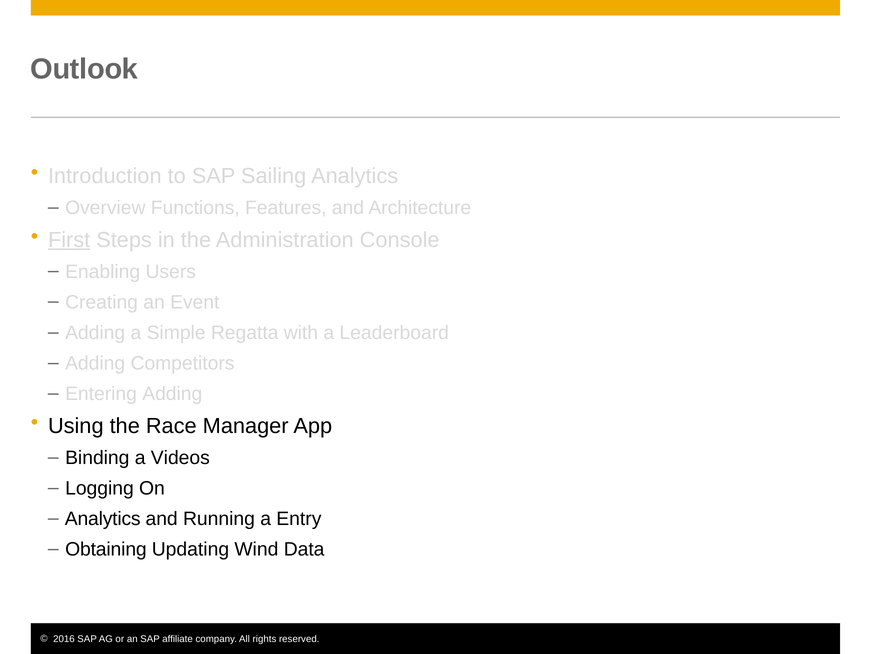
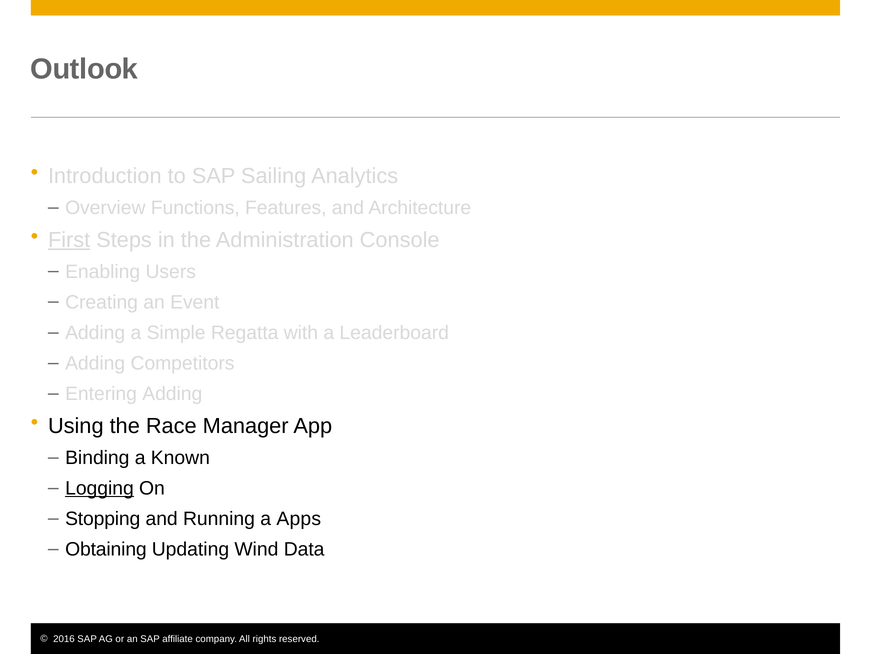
Videos: Videos -> Known
Logging underline: none -> present
Analytics at (103, 518): Analytics -> Stopping
Entry: Entry -> Apps
